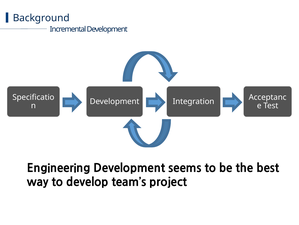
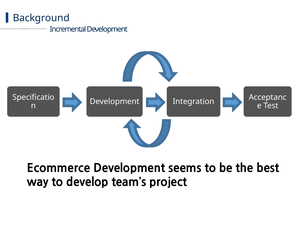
Engineering: Engineering -> Ecommerce
